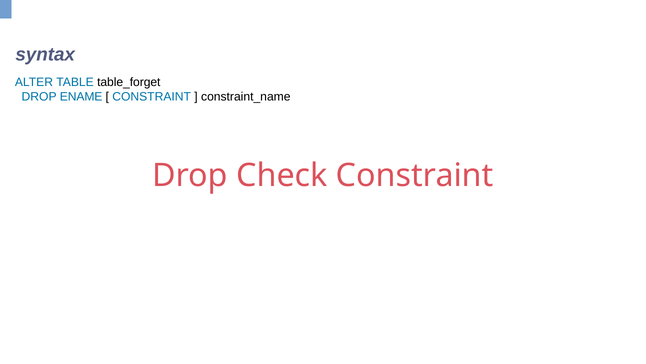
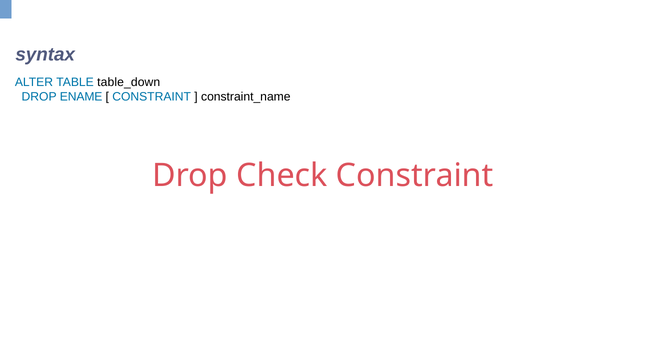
table_forget: table_forget -> table_down
